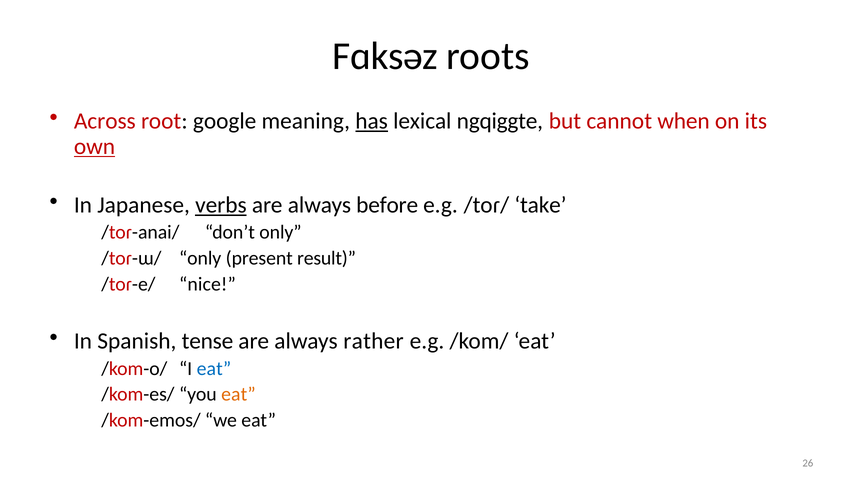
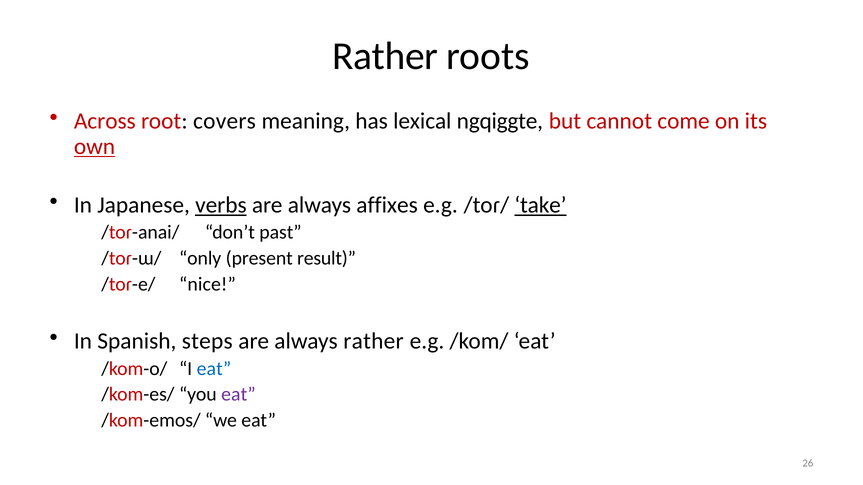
Fɑksəz at (385, 56): Fɑksəz -> Rather
google: google -> covers
has underline: present -> none
when: when -> come
before: before -> affixes
take underline: none -> present
don’t only: only -> past
tense: tense -> steps
eat at (238, 395) colour: orange -> purple
